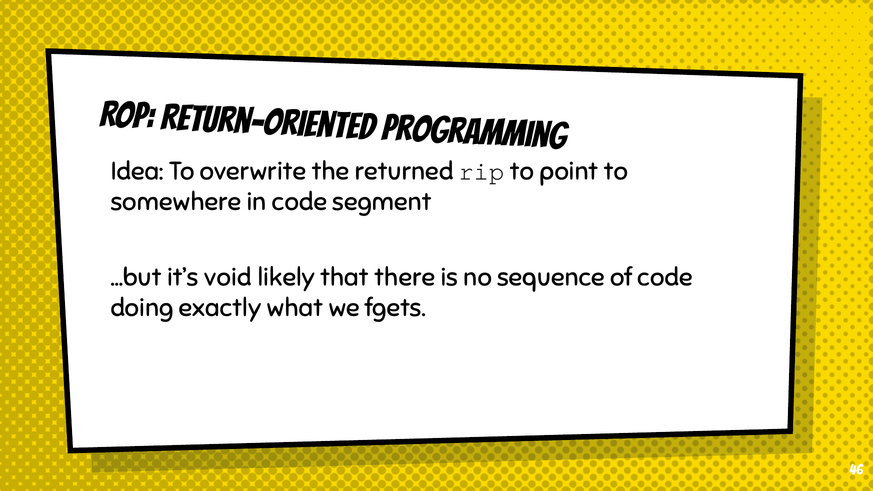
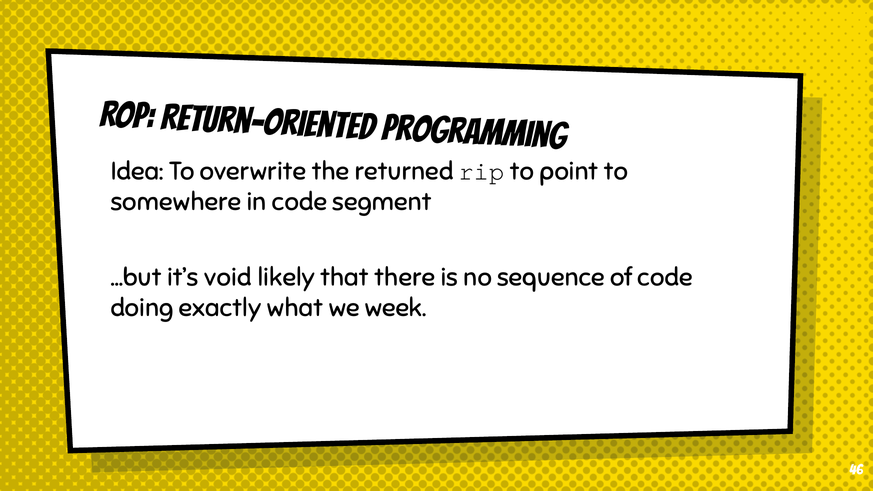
fgets: fgets -> week
